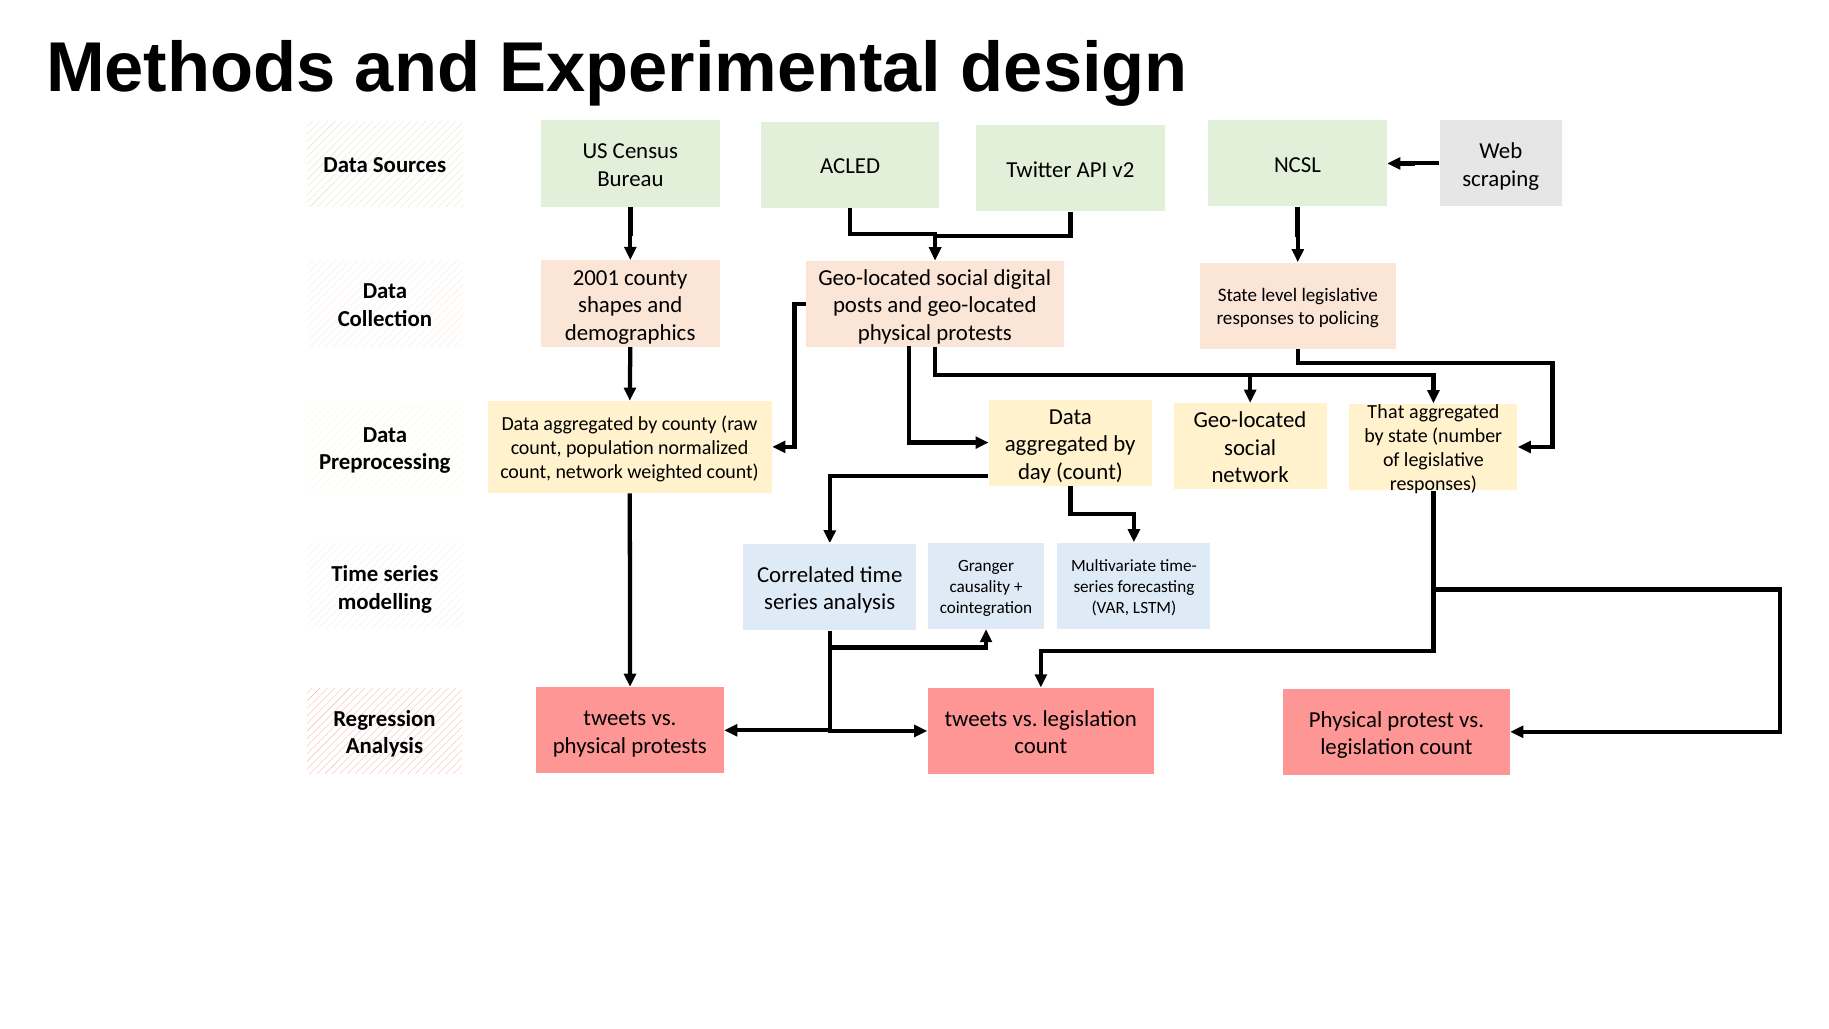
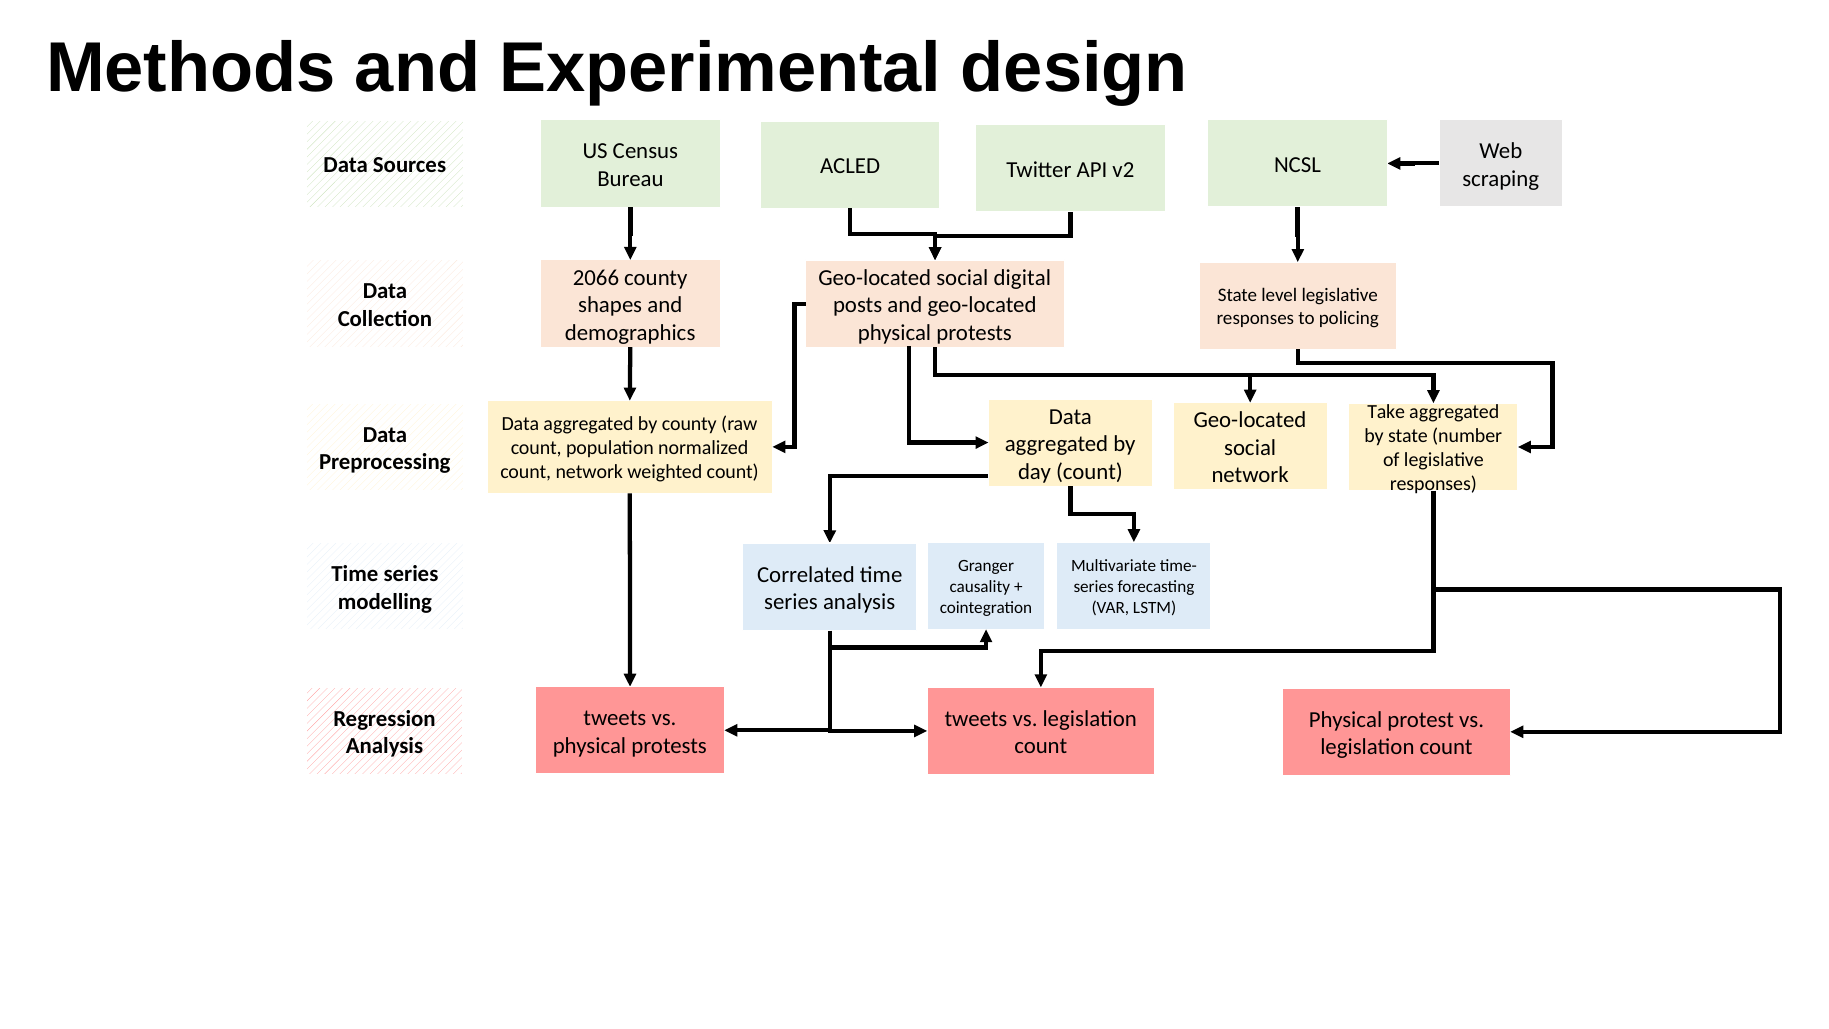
2001: 2001 -> 2066
That: That -> Take
